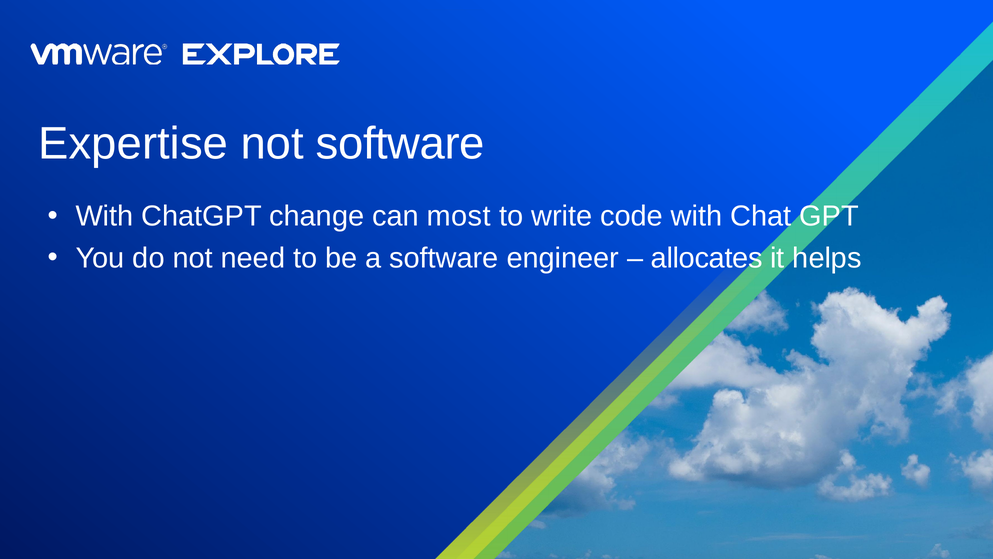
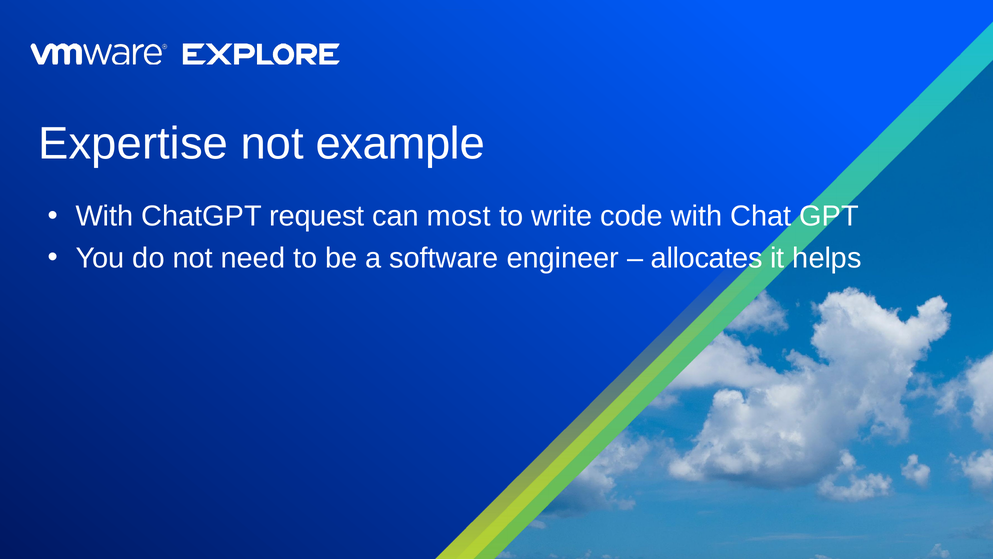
not software: software -> example
change: change -> request
